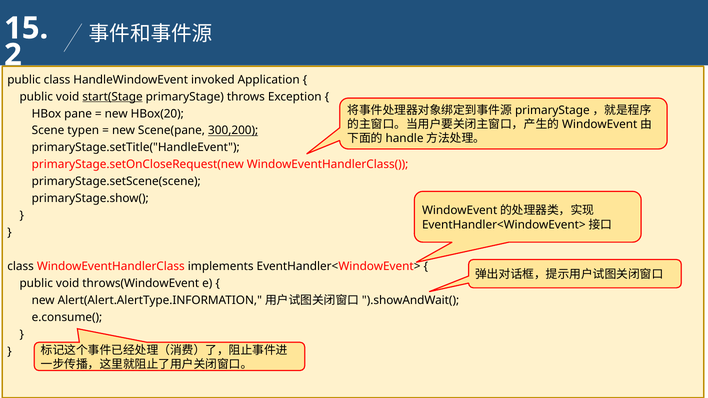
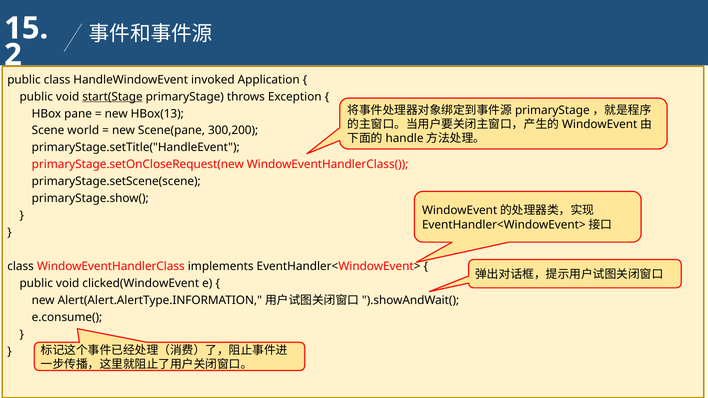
HBox(20: HBox(20 -> HBox(13
typen: typen -> world
300,200 underline: present -> none
throws(WindowEvent: throws(WindowEvent -> clicked(WindowEvent
